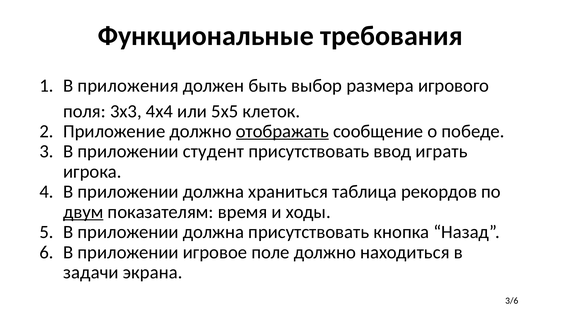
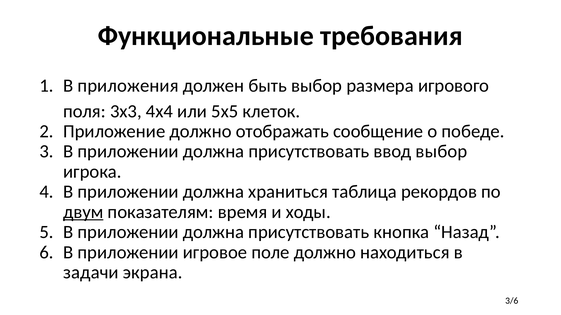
отображать underline: present -> none
студент at (213, 152): студент -> должна
ввод играть: играть -> выбор
